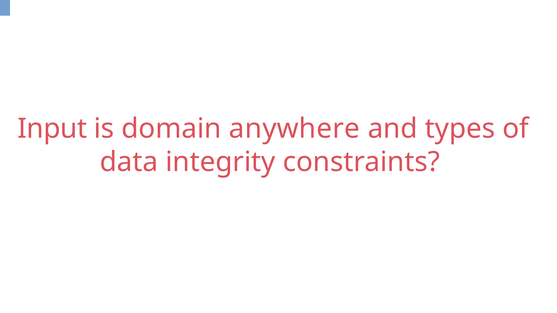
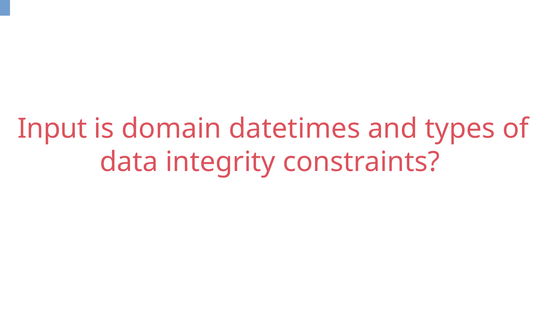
anywhere: anywhere -> datetimes
